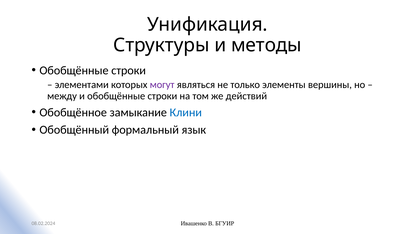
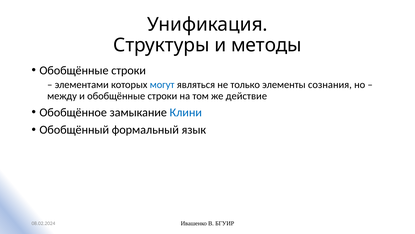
могут colour: purple -> blue
вершины: вершины -> сознания
действий: действий -> действие
